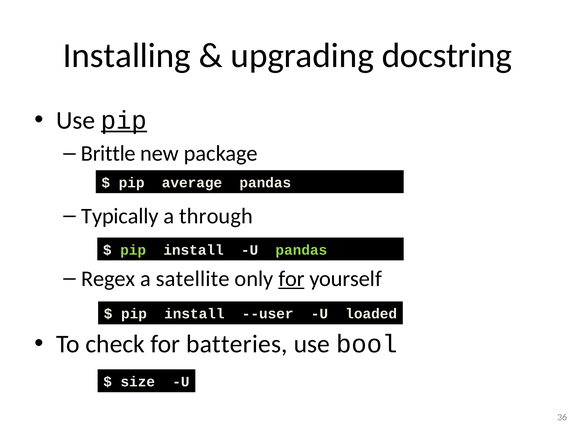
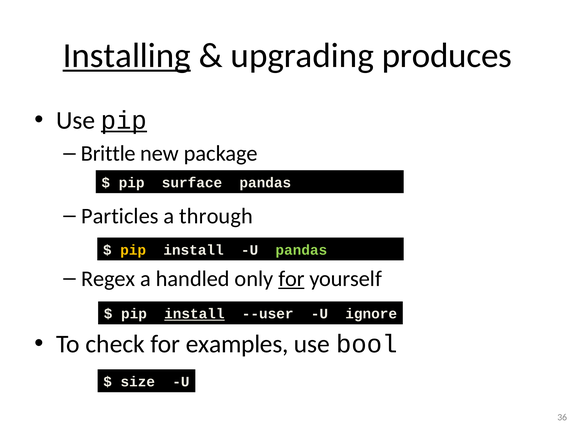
Installing underline: none -> present
docstring: docstring -> produces
average: average -> surface
Typically: Typically -> Particles
pip at (133, 250) colour: light green -> yellow
satellite: satellite -> handled
install at (194, 314) underline: none -> present
loaded: loaded -> ignore
batteries: batteries -> examples
